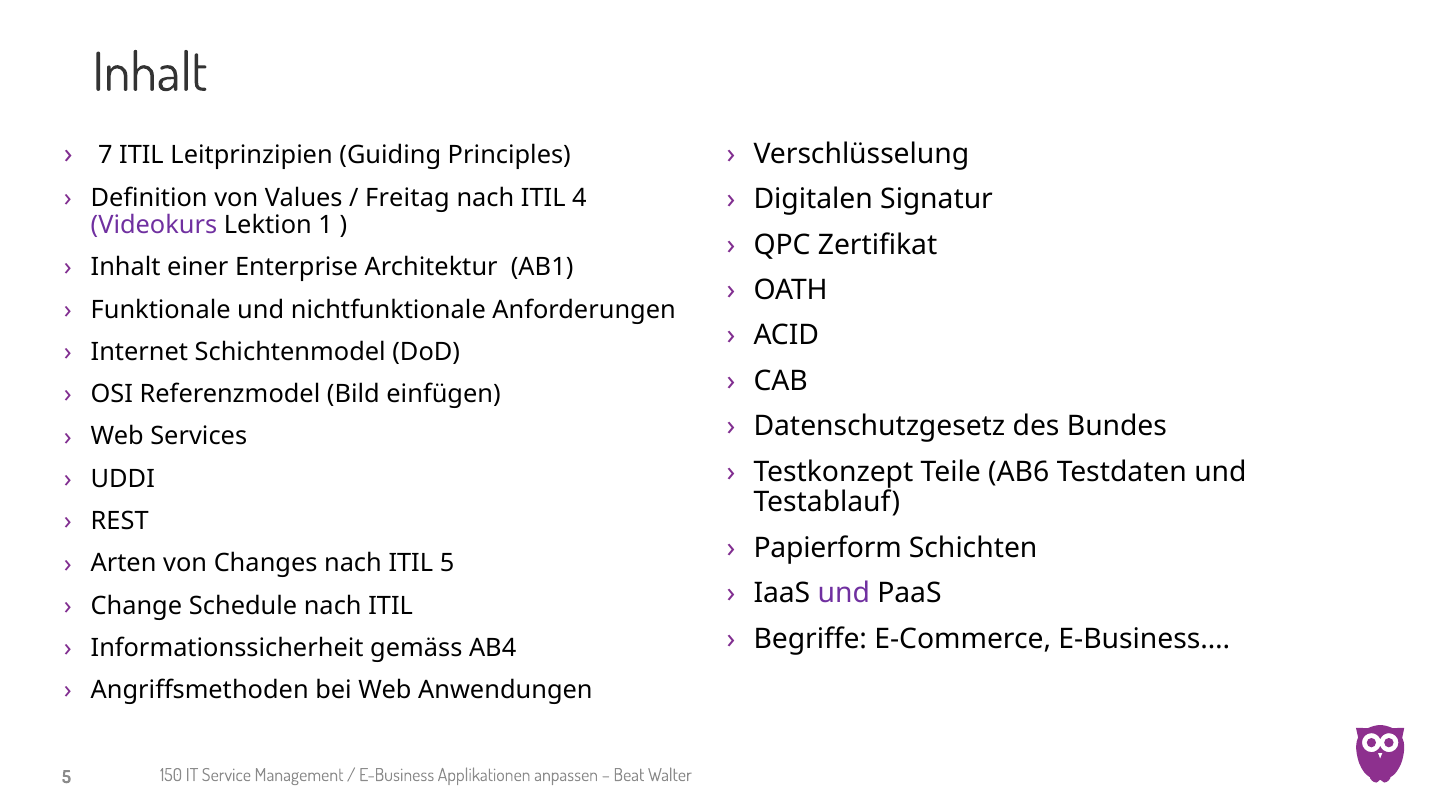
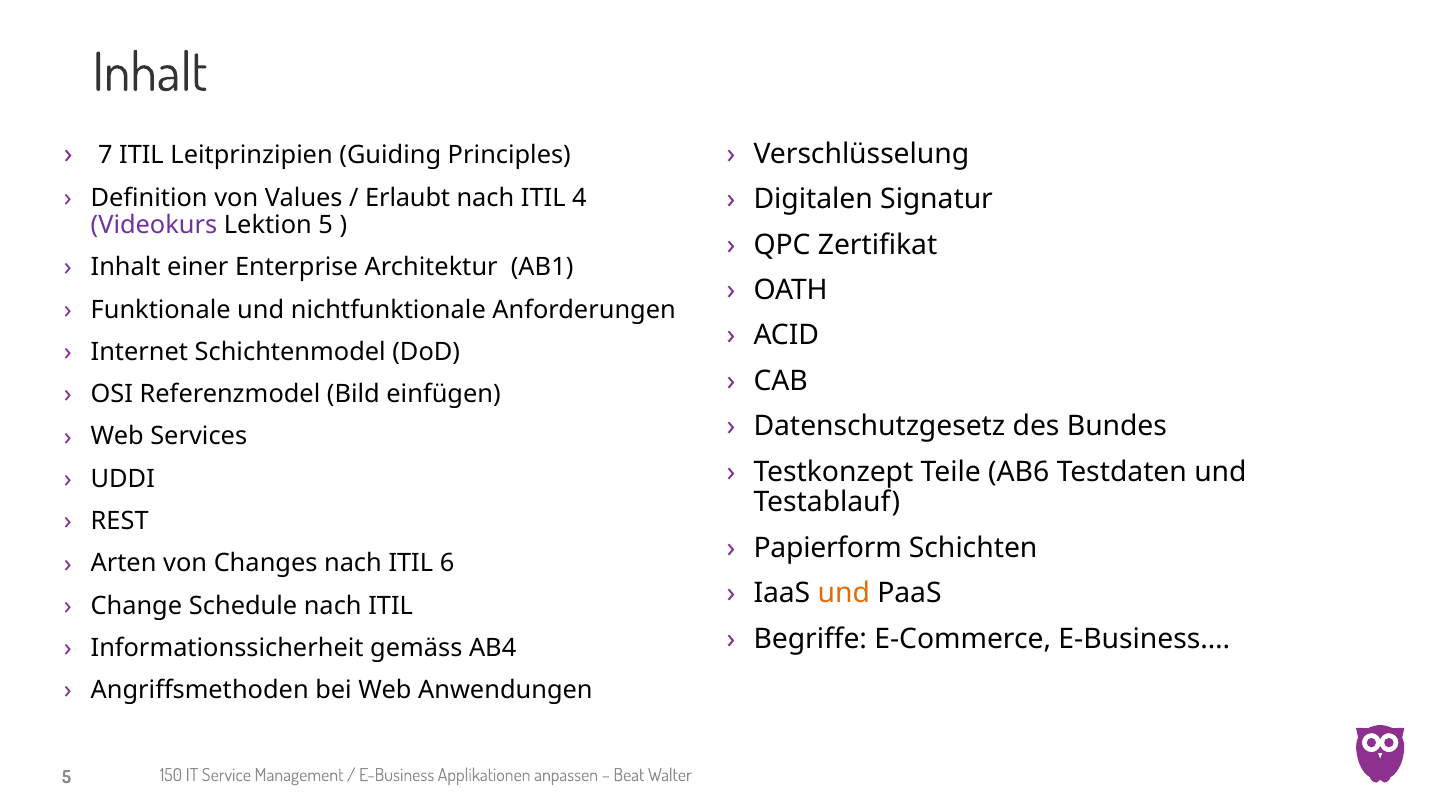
Freitag: Freitag -> Erlaubt
Lektion 1: 1 -> 5
ITIL 5: 5 -> 6
und at (844, 594) colour: purple -> orange
